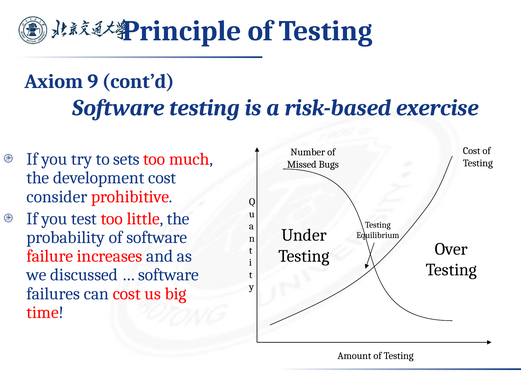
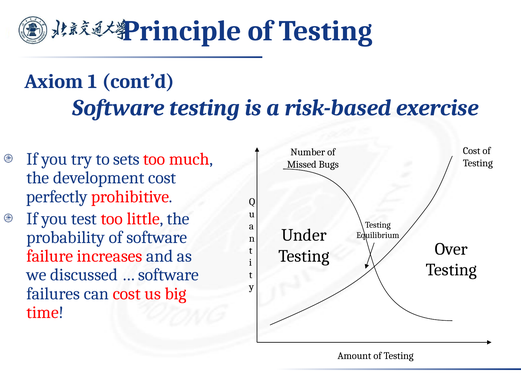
9: 9 -> 1
consider: consider -> perfectly
